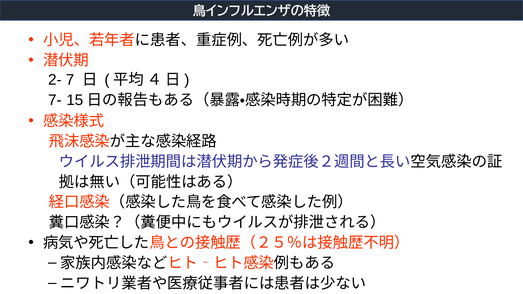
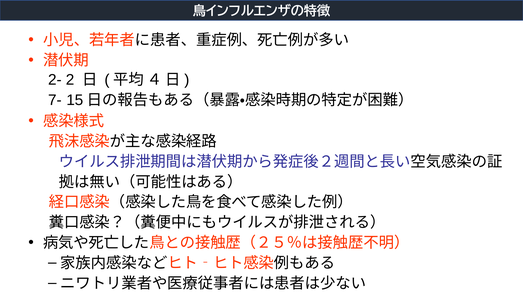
7: 7 -> 2
